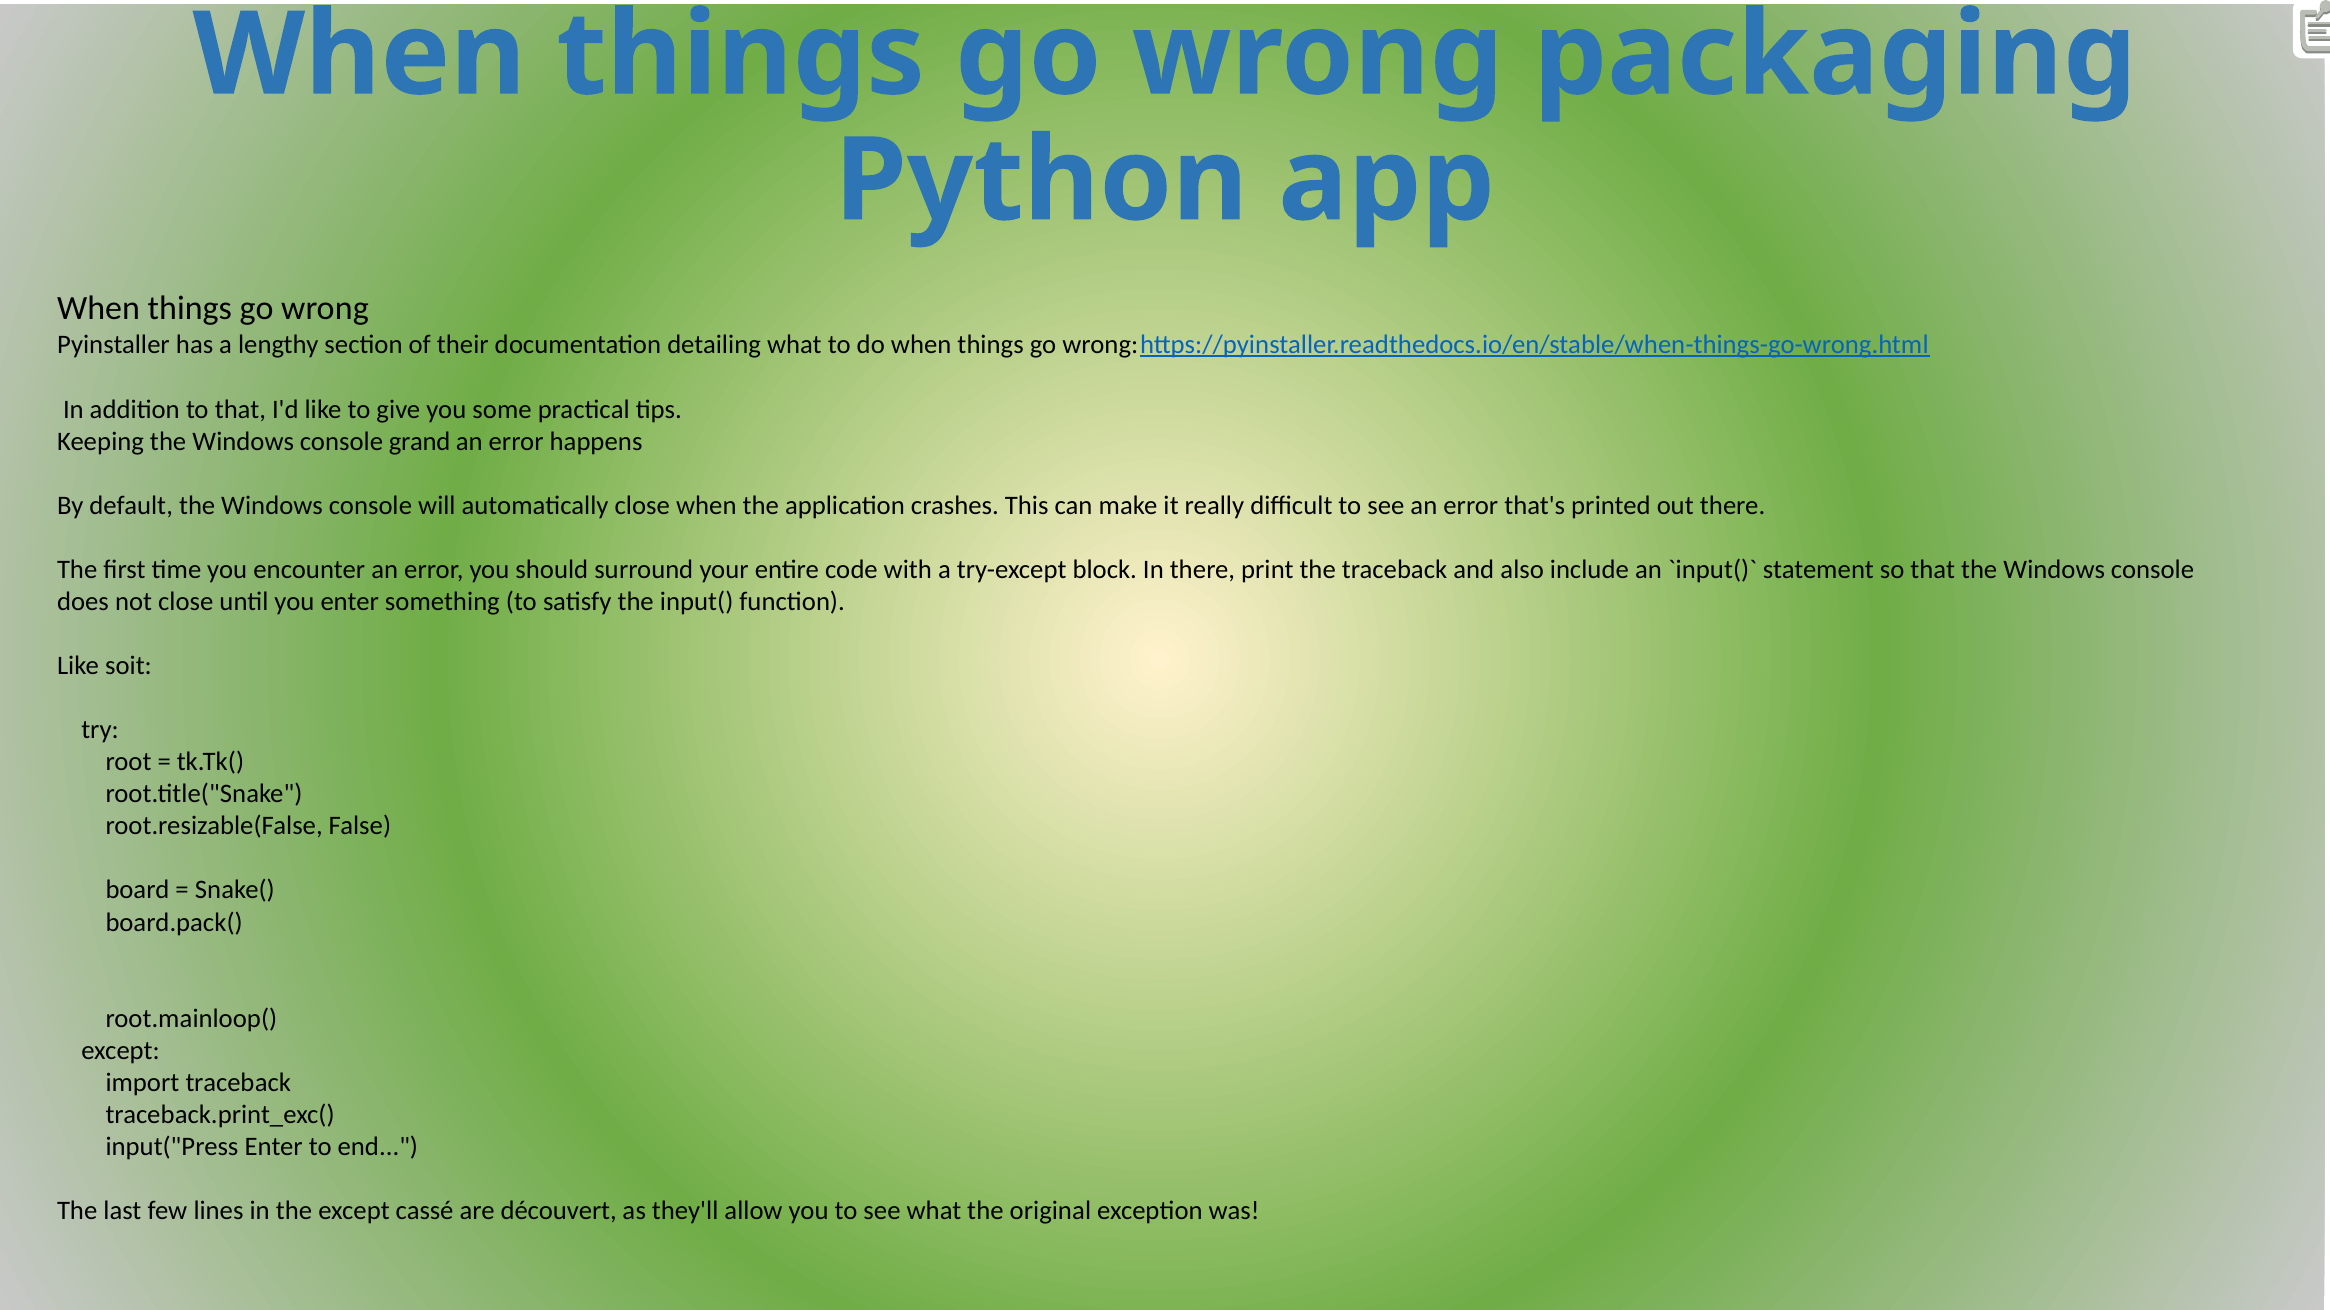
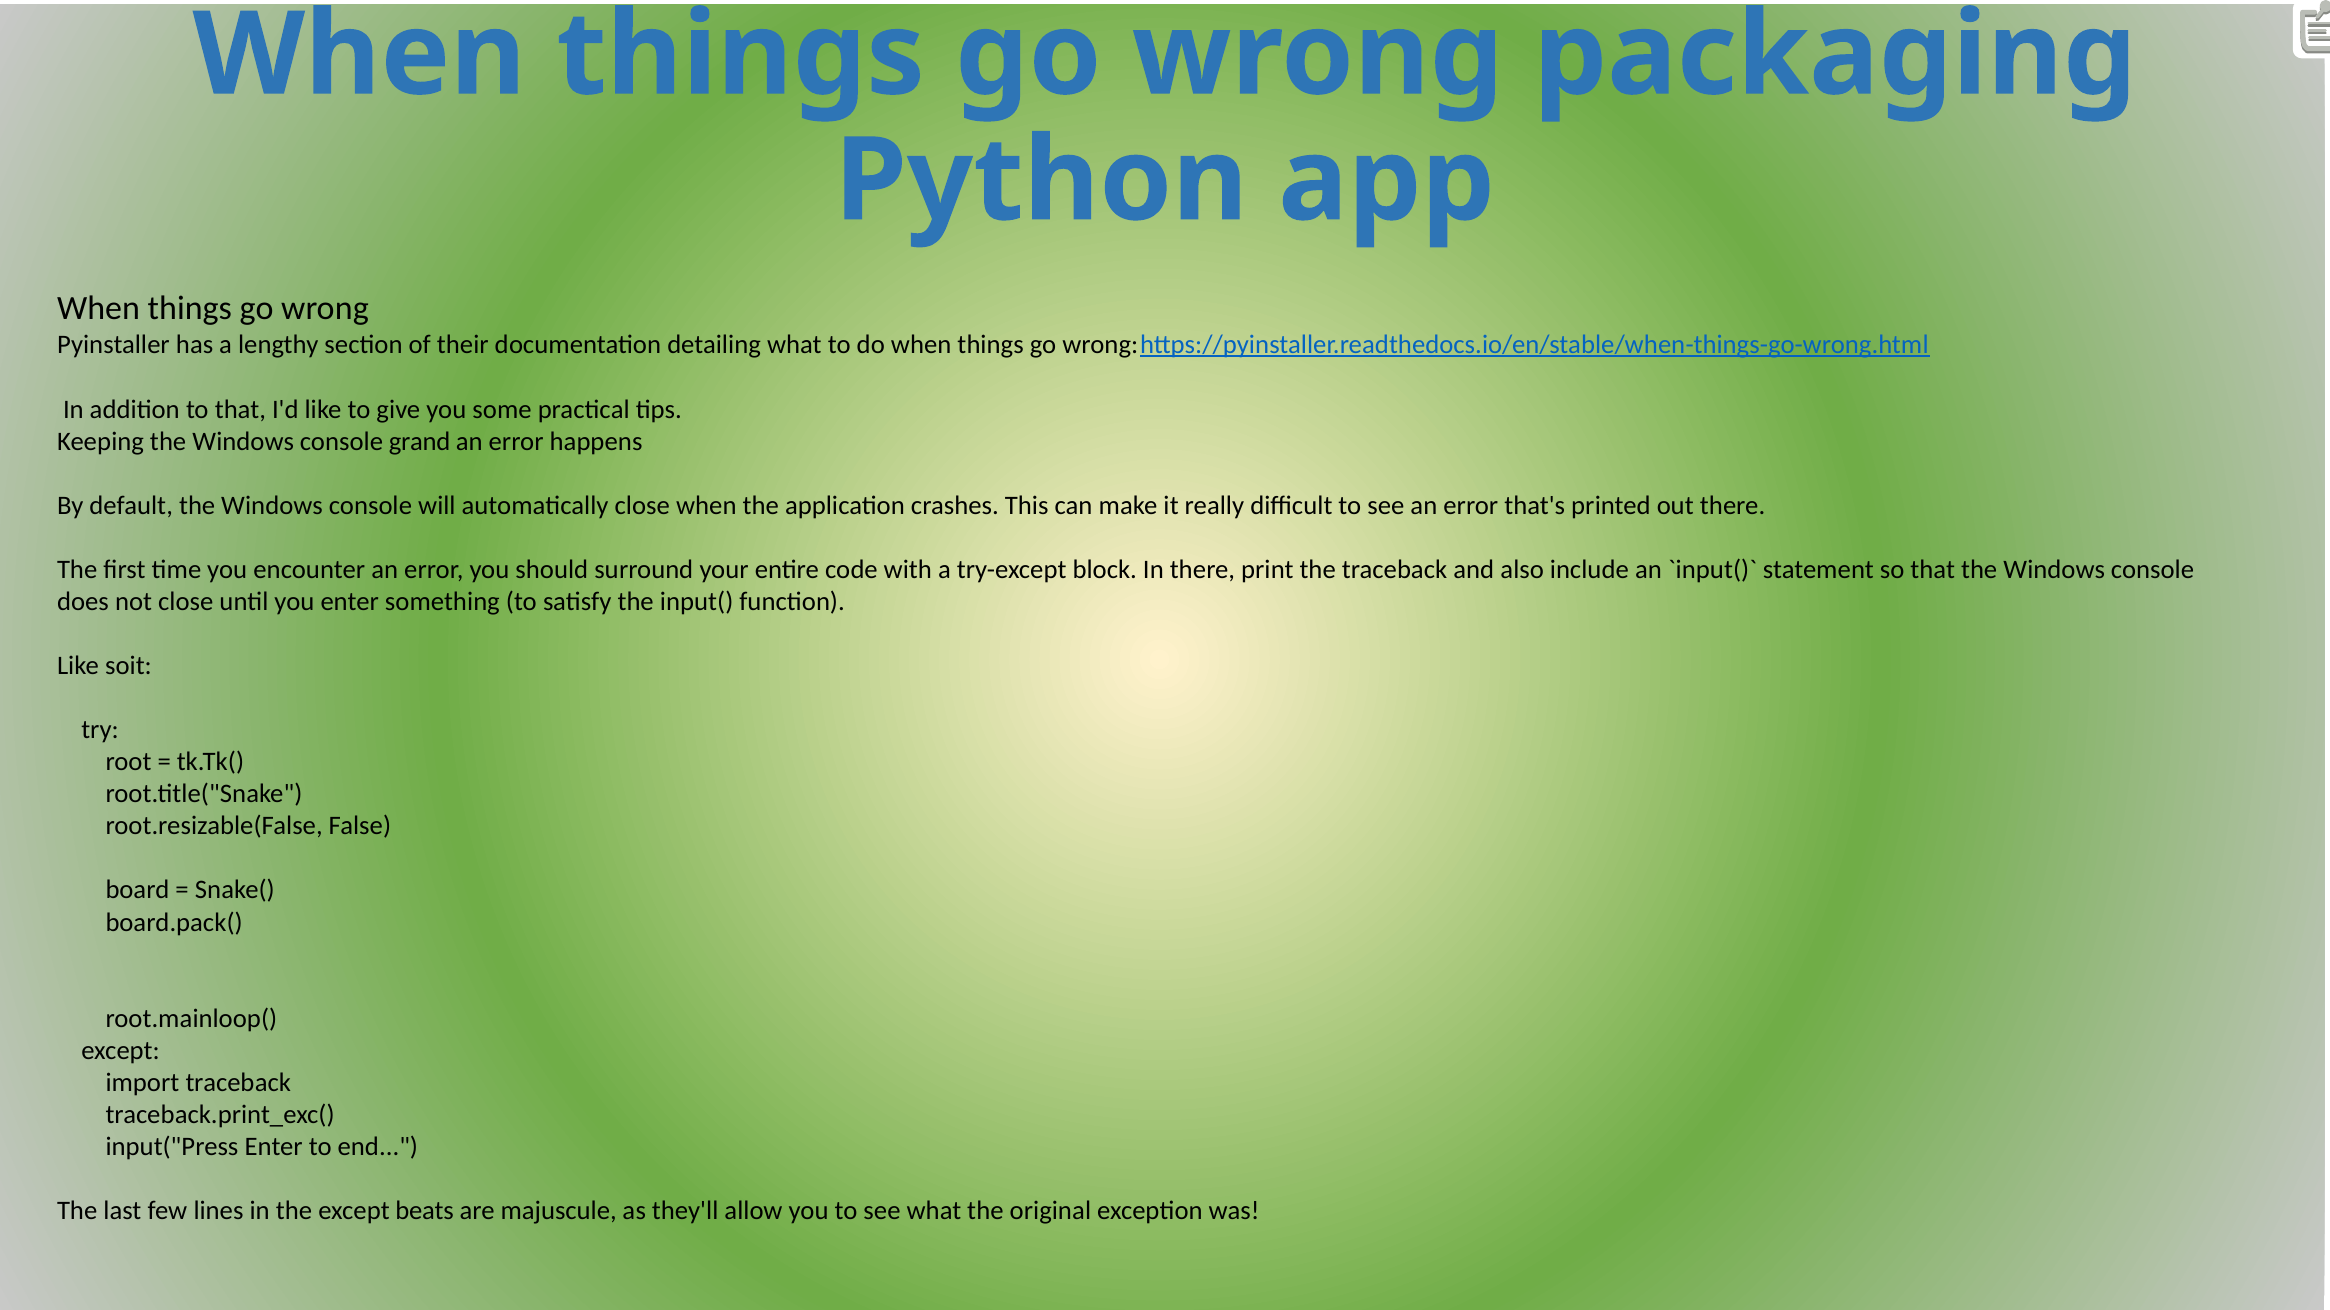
cassé: cassé -> beats
découvert: découvert -> majuscule
